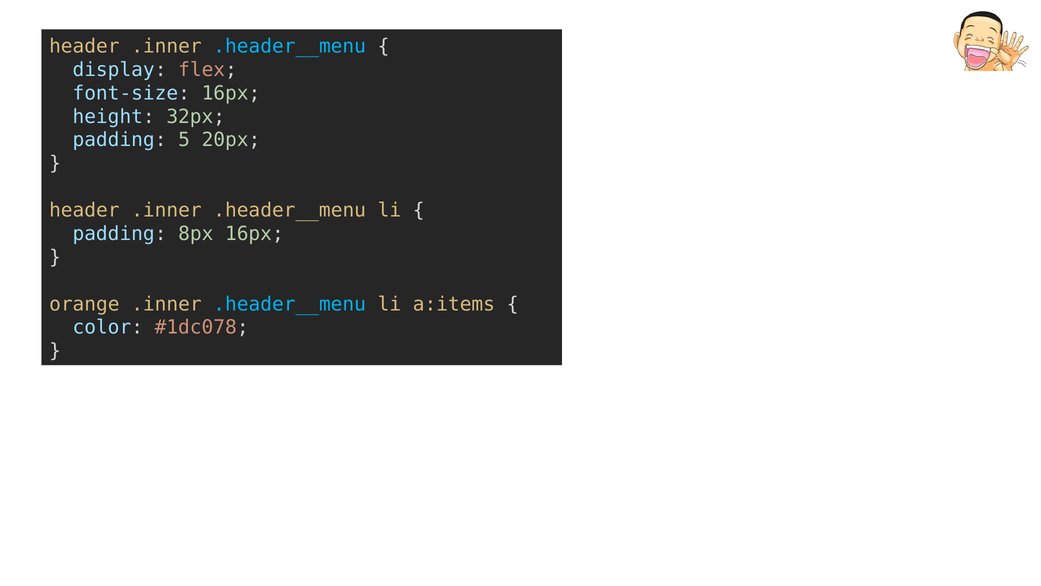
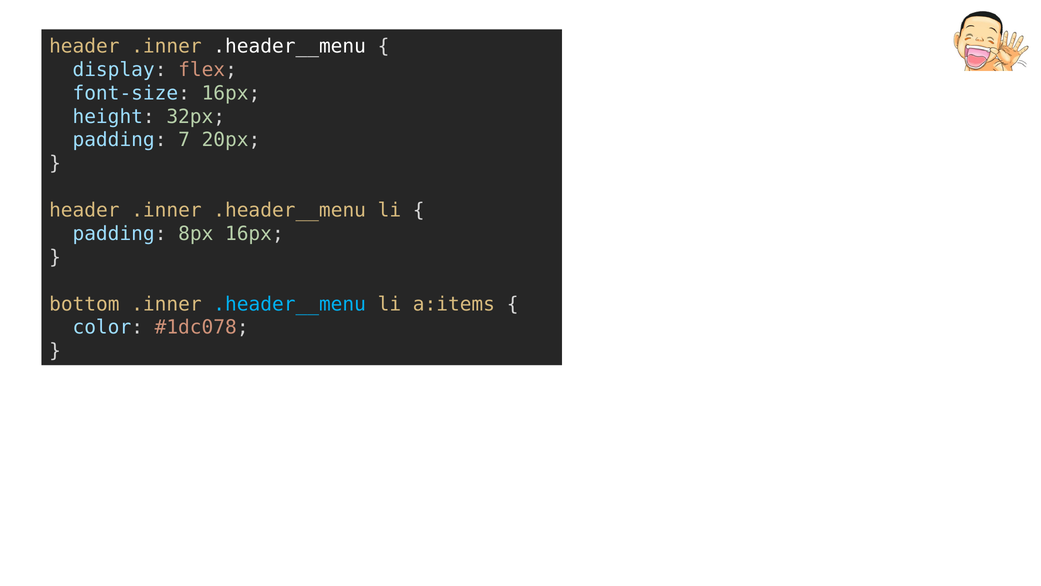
.header__menu at (290, 46) colour: light blue -> white
5: 5 -> 7
orange: orange -> bottom
